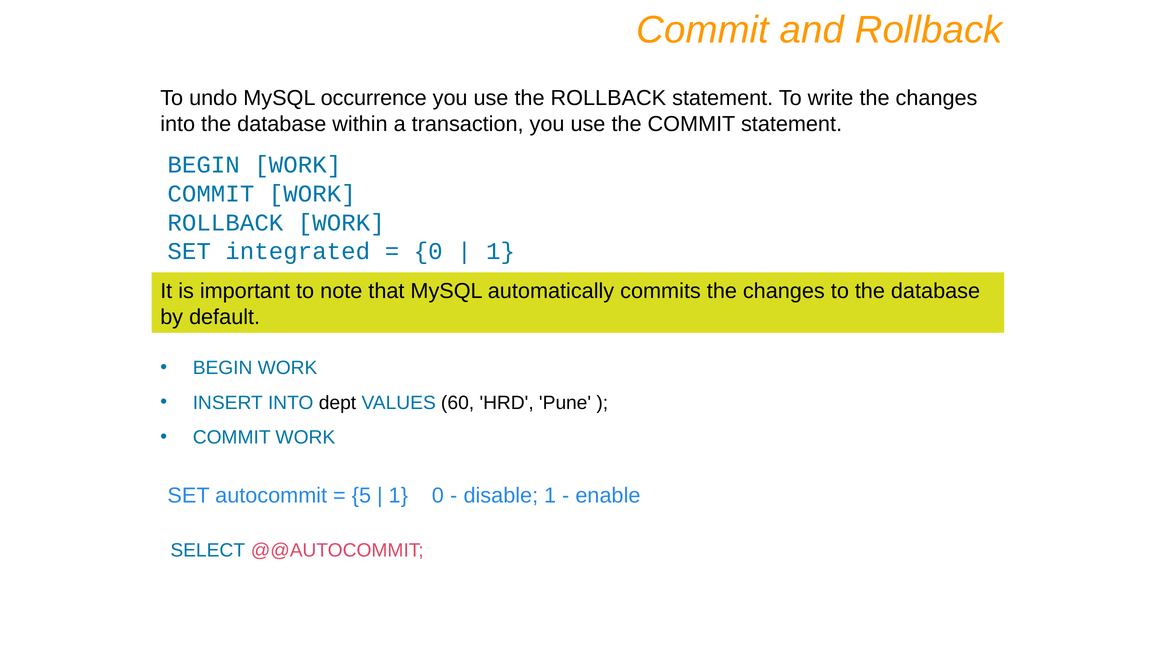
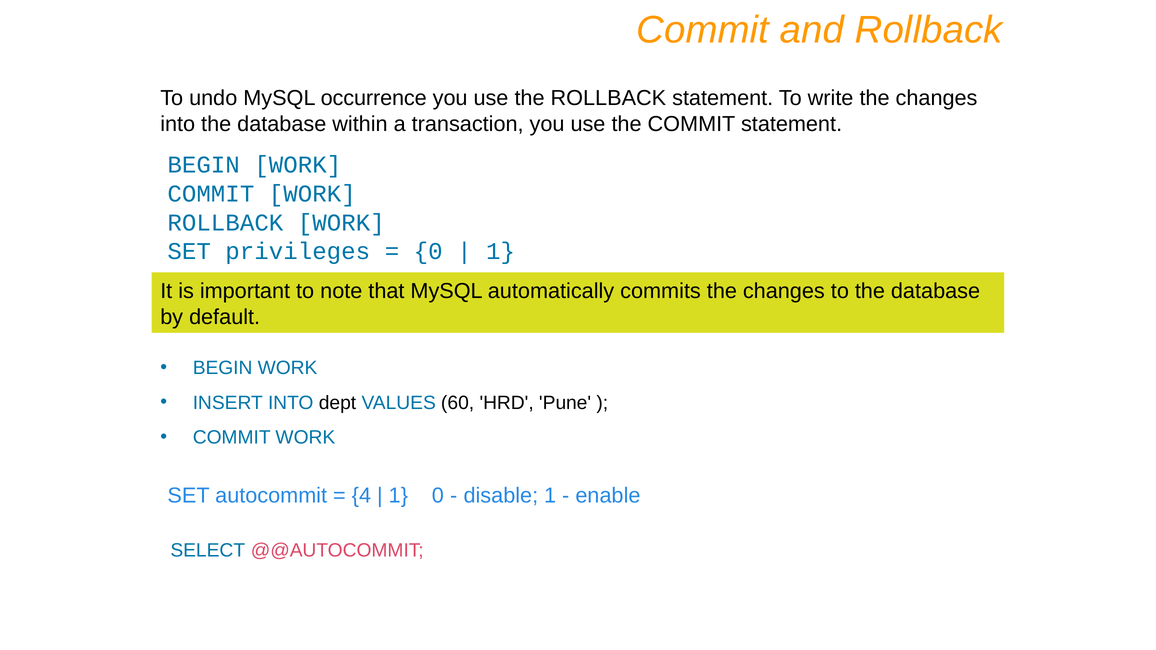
integrated: integrated -> privileges
5: 5 -> 4
